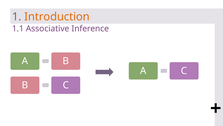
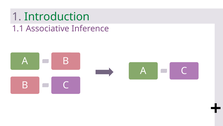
Introduction colour: orange -> green
